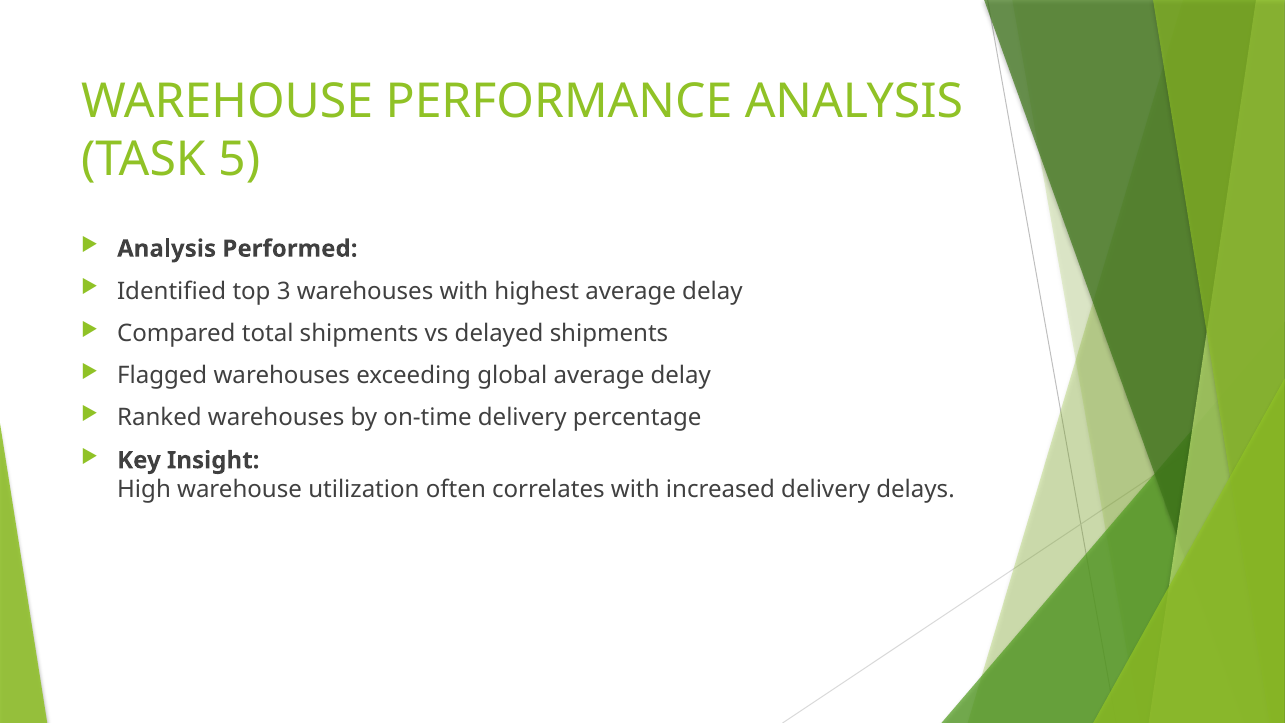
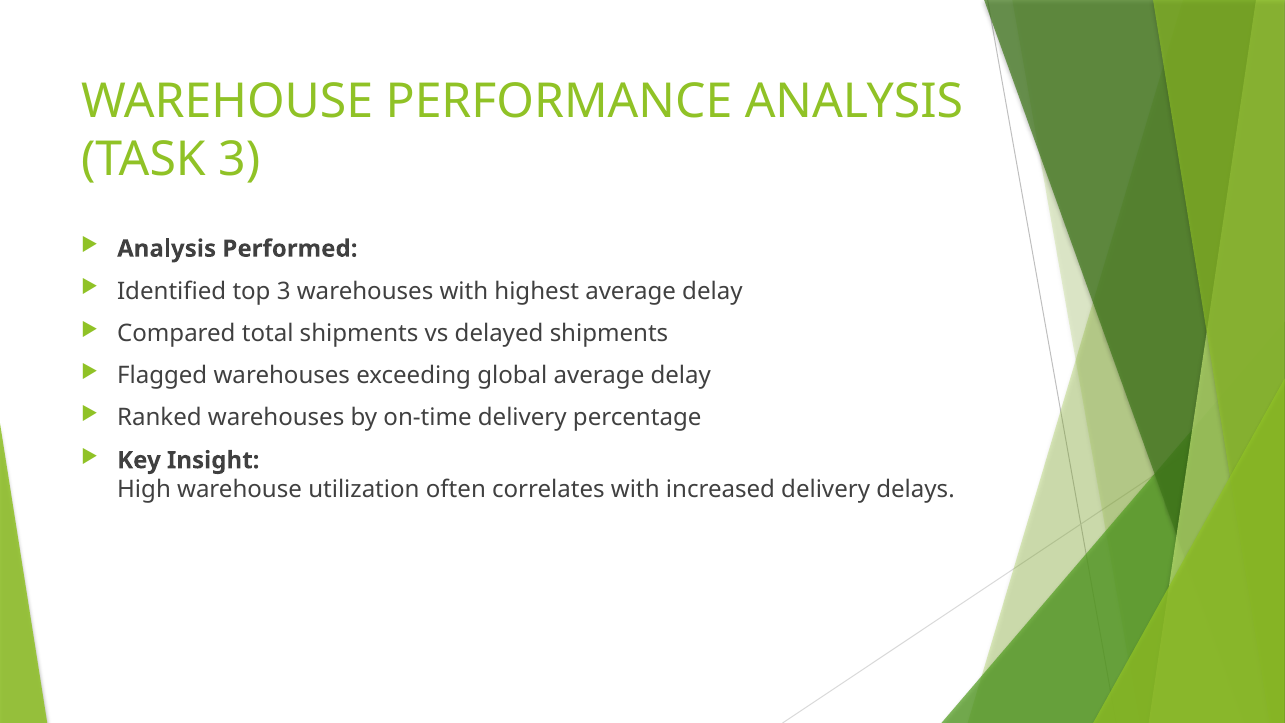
TASK 5: 5 -> 3
